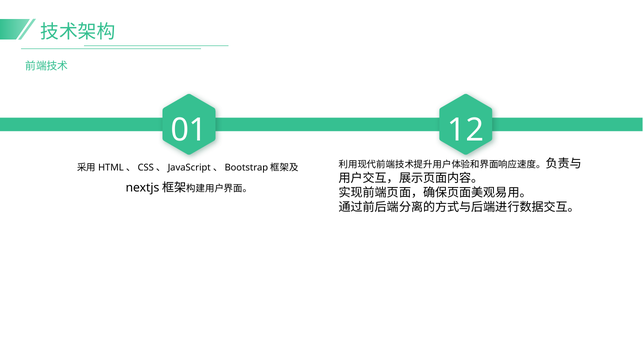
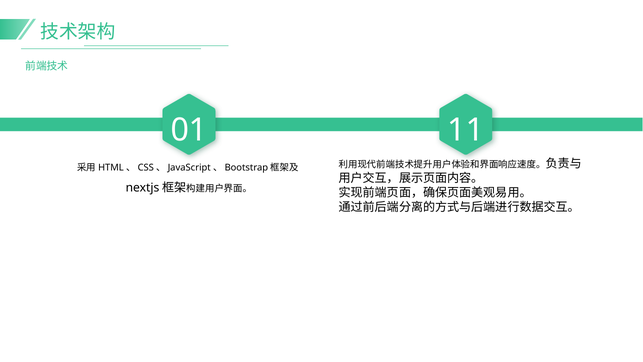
12: 12 -> 11
